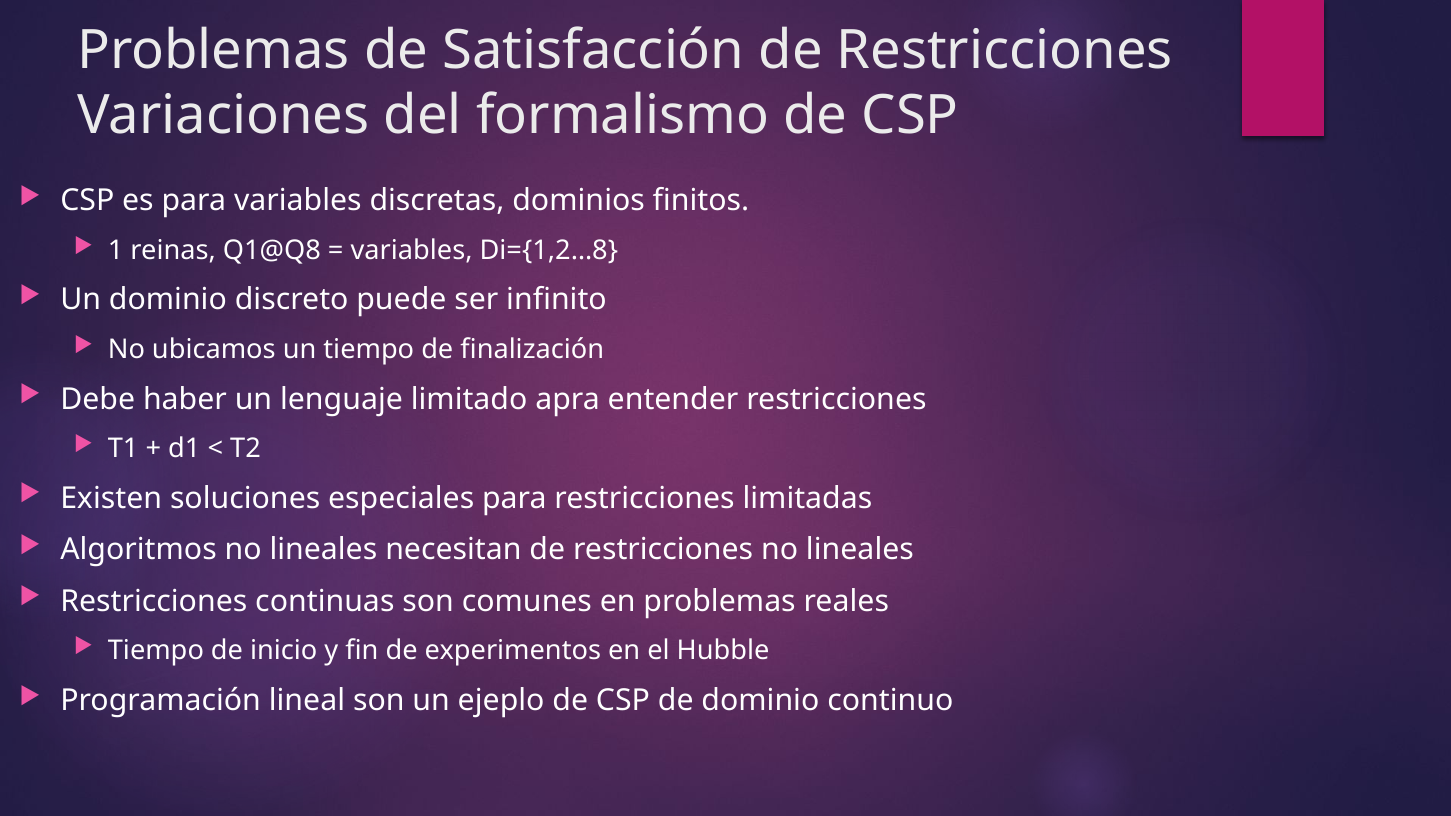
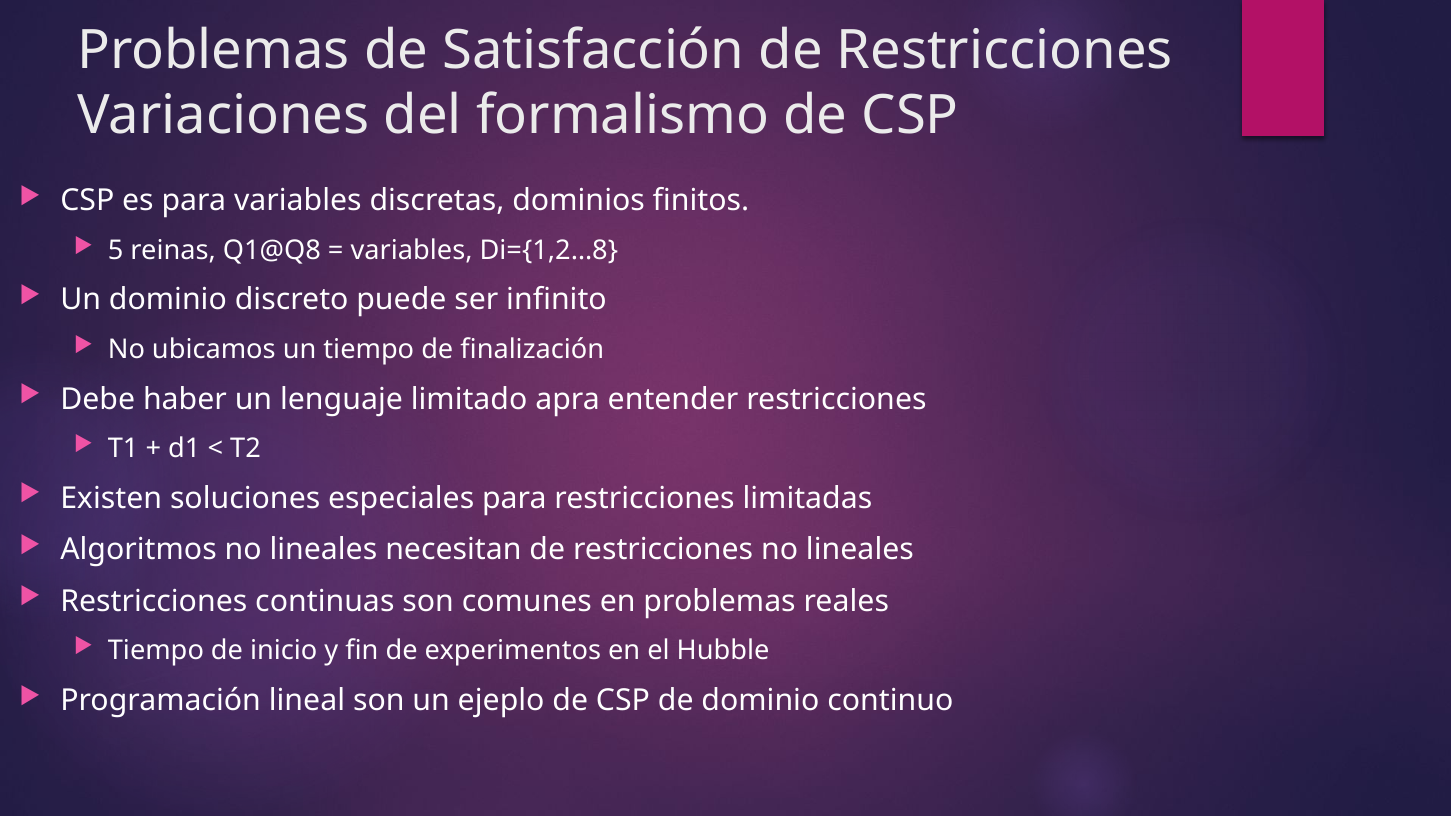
1: 1 -> 5
